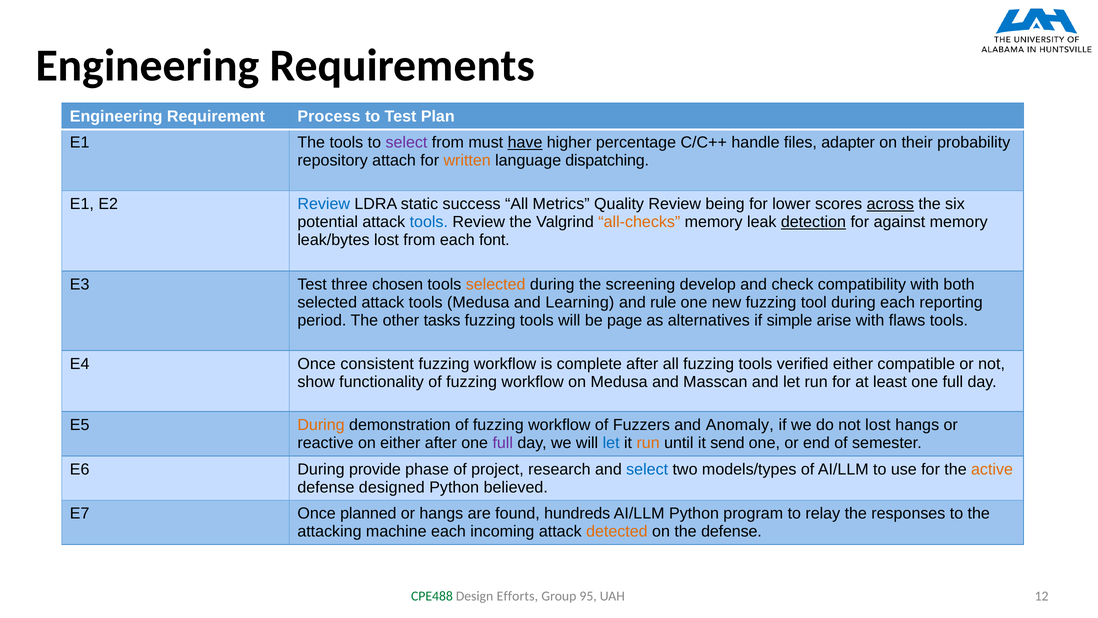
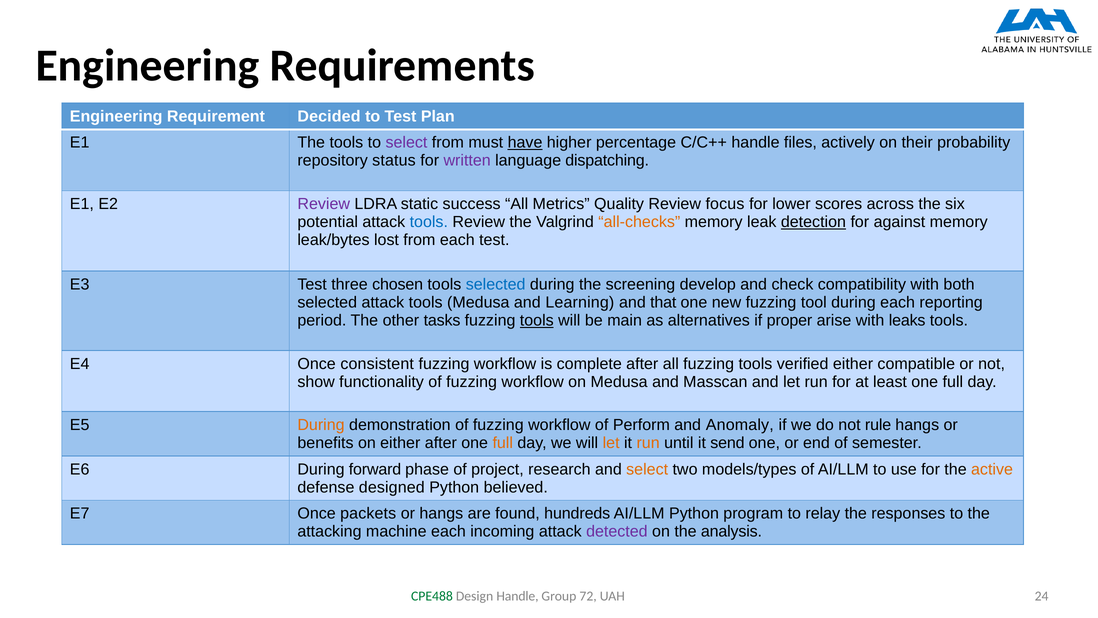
Process: Process -> Decided
adapter: adapter -> actively
attach: attach -> status
written colour: orange -> purple
Review at (324, 204) colour: blue -> purple
being: being -> focus
across underline: present -> none
each font: font -> test
selected at (496, 284) colour: orange -> blue
rule: rule -> that
tools at (537, 320) underline: none -> present
page: page -> main
simple: simple -> proper
flaws: flaws -> leaks
Fuzzers: Fuzzers -> Perform
not lost: lost -> rule
reactive: reactive -> benefits
full at (503, 443) colour: purple -> orange
let at (611, 443) colour: blue -> orange
provide: provide -> forward
select at (647, 469) colour: blue -> orange
planned: planned -> packets
detected colour: orange -> purple
the defense: defense -> analysis
Design Efforts: Efforts -> Handle
95: 95 -> 72
12: 12 -> 24
